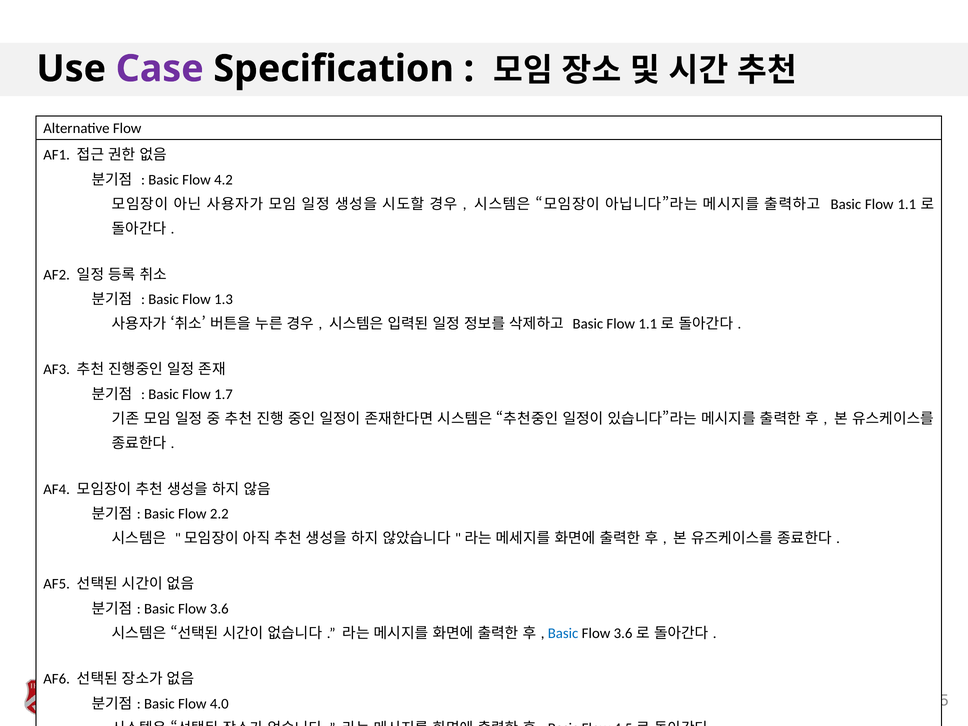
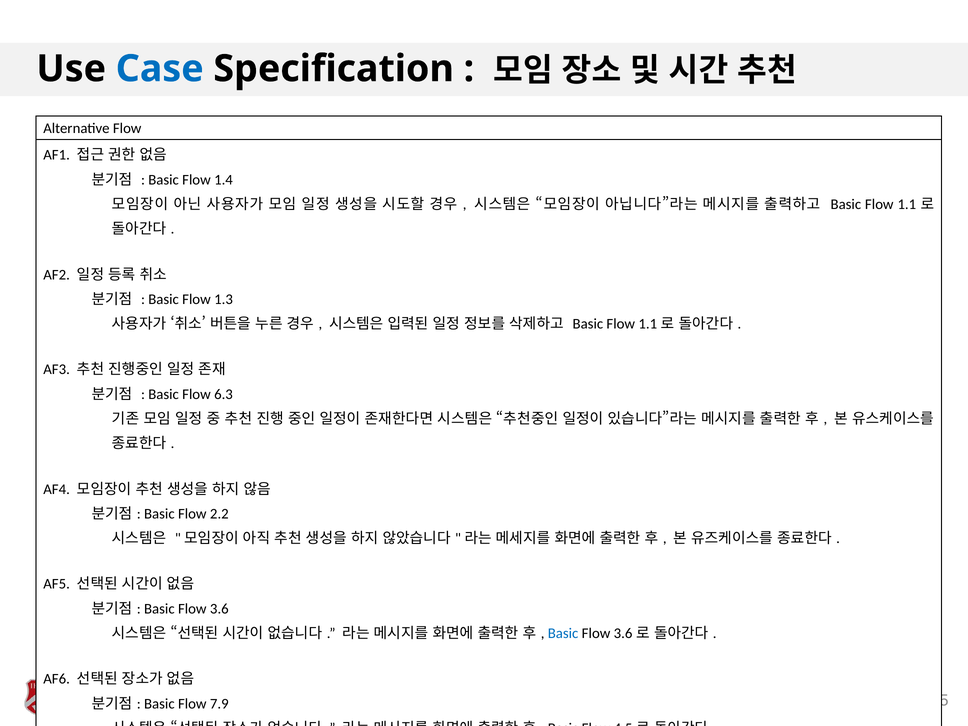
Case colour: purple -> blue
4.2: 4.2 -> 1.4
1.7: 1.7 -> 6.3
4.0: 4.0 -> 7.9
